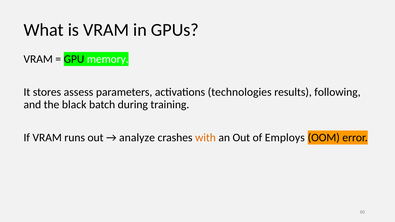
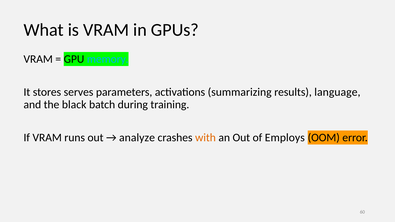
memory colour: white -> light blue
assess: assess -> serves
technologies: technologies -> summarizing
following: following -> language
